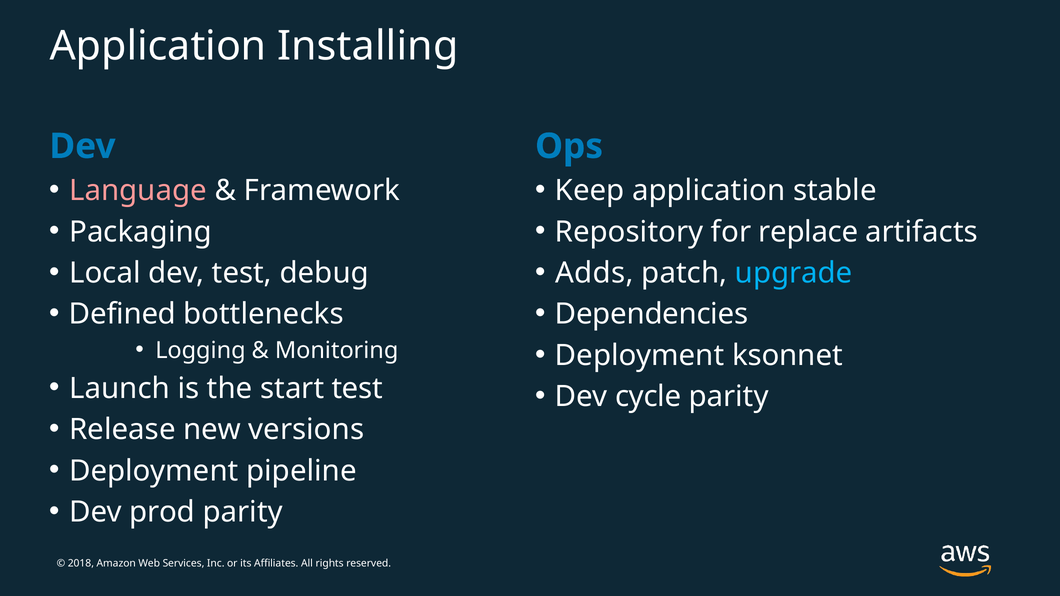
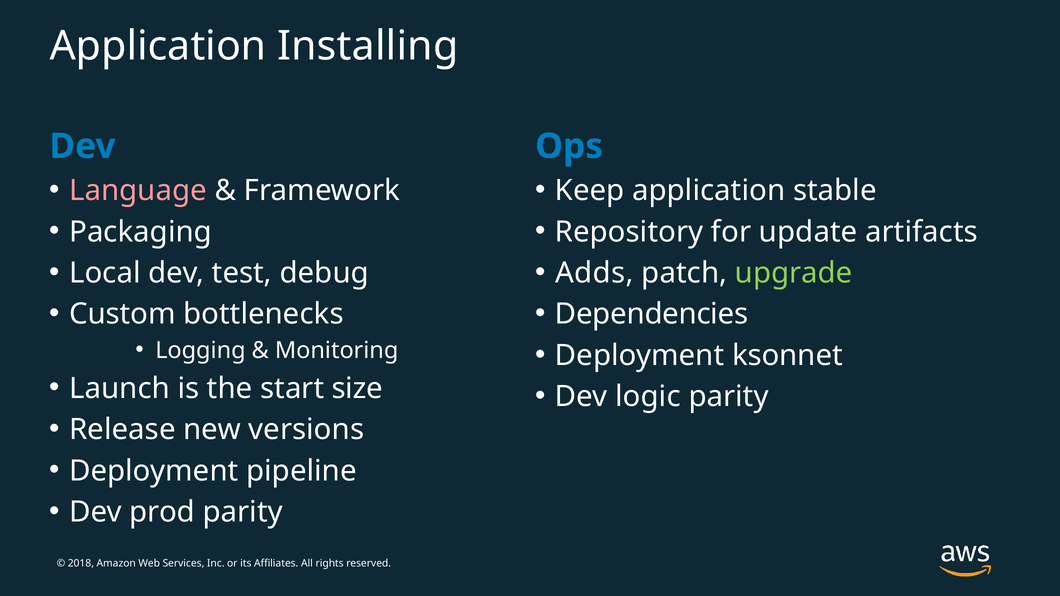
replace: replace -> update
upgrade colour: light blue -> light green
Defined: Defined -> Custom
start test: test -> size
cycle: cycle -> logic
